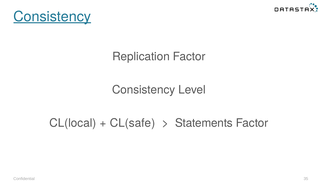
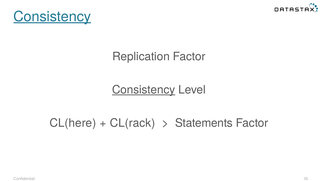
Consistency at (144, 90) underline: none -> present
CL(local: CL(local -> CL(here
CL(safe: CL(safe -> CL(rack
